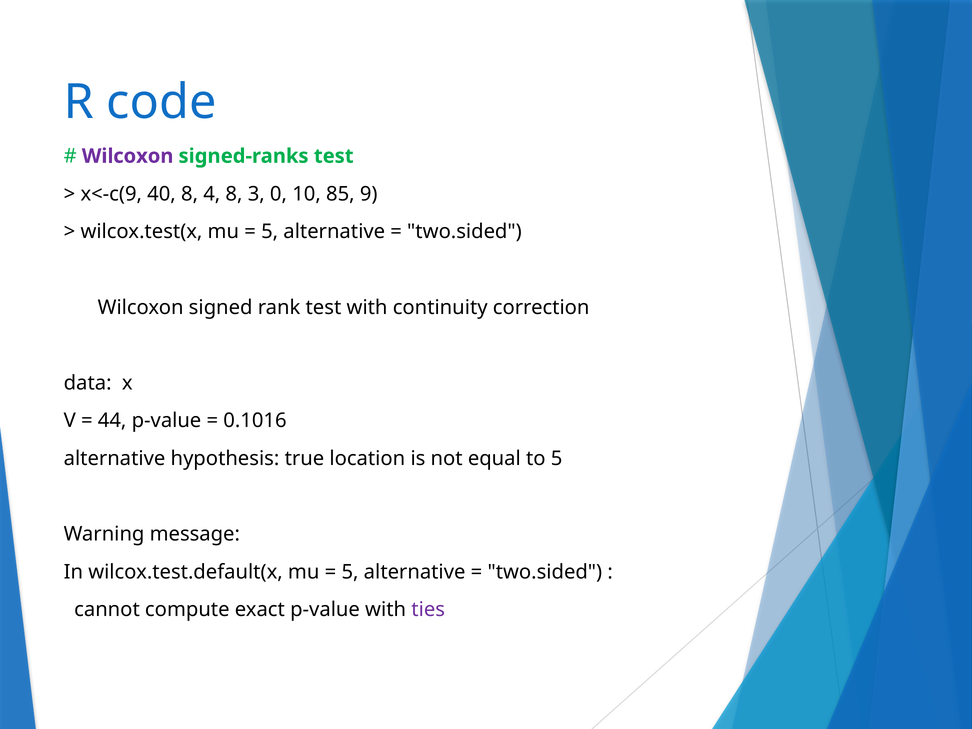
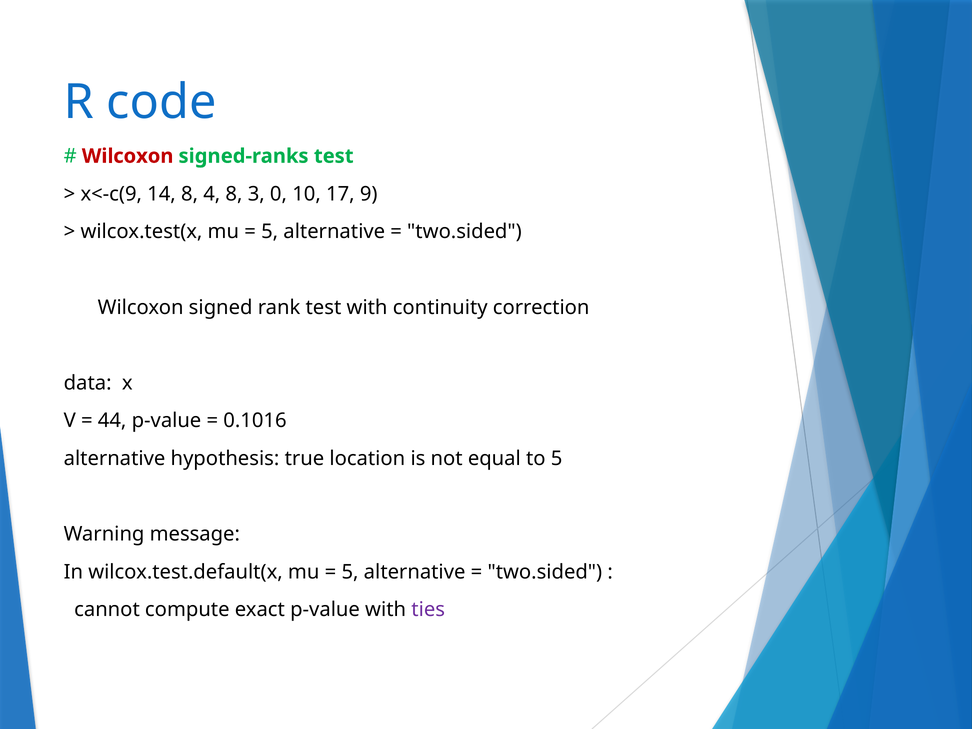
Wilcoxon at (128, 156) colour: purple -> red
40: 40 -> 14
85: 85 -> 17
